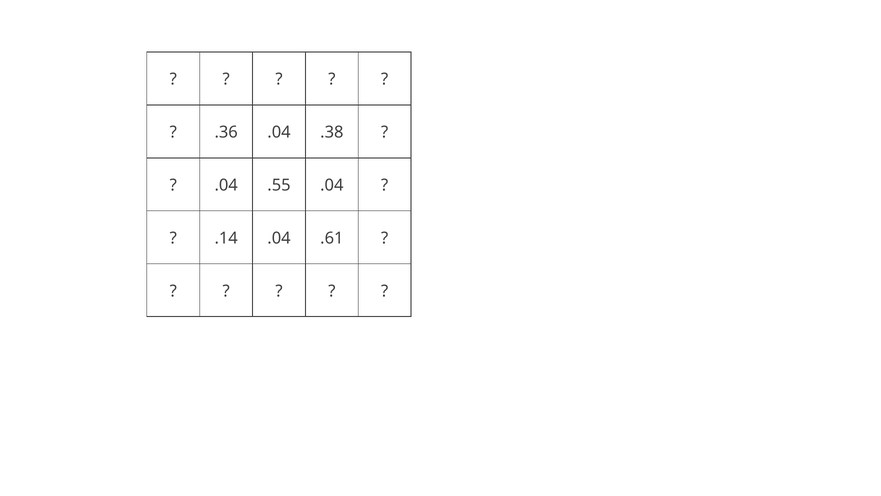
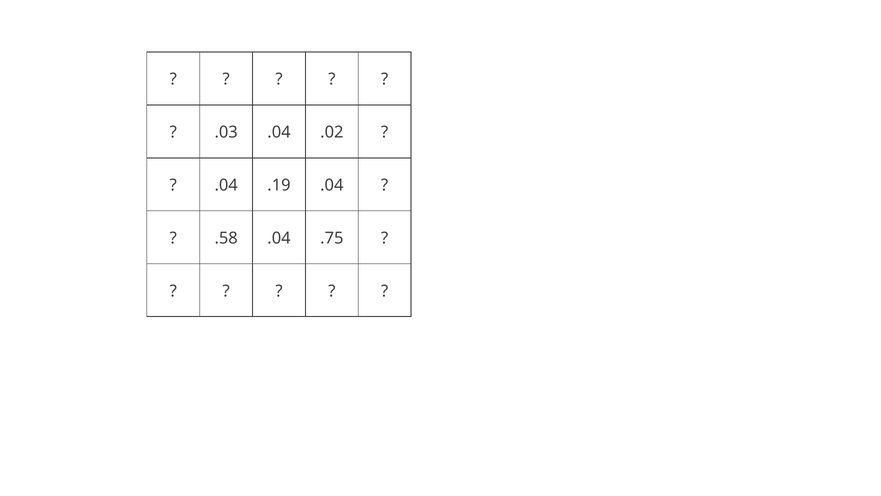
.36: .36 -> .03
.38: .38 -> .02
.55: .55 -> .19
.14: .14 -> .58
.61: .61 -> .75
